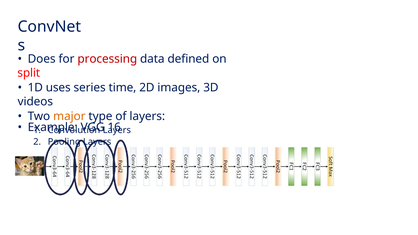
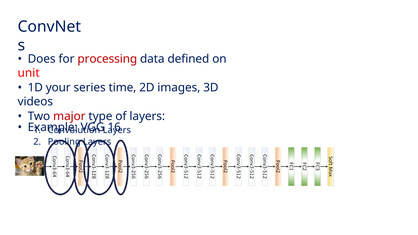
split: split -> unit
uses: uses -> your
major colour: orange -> red
